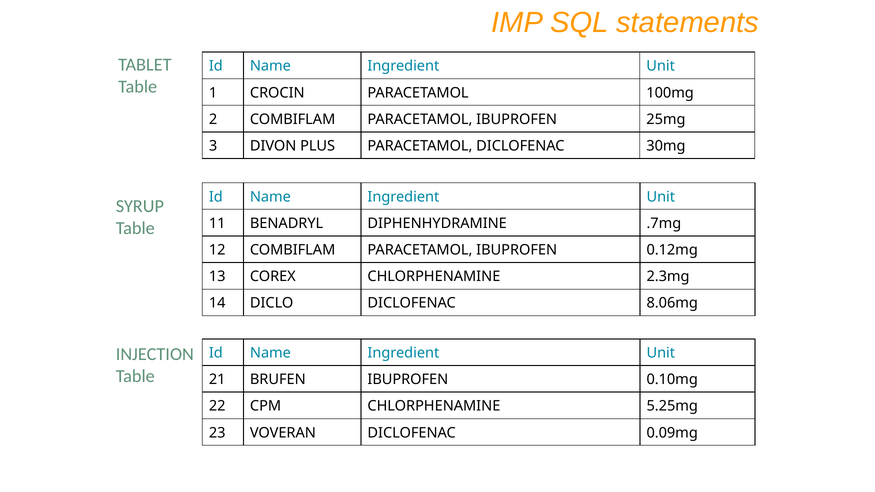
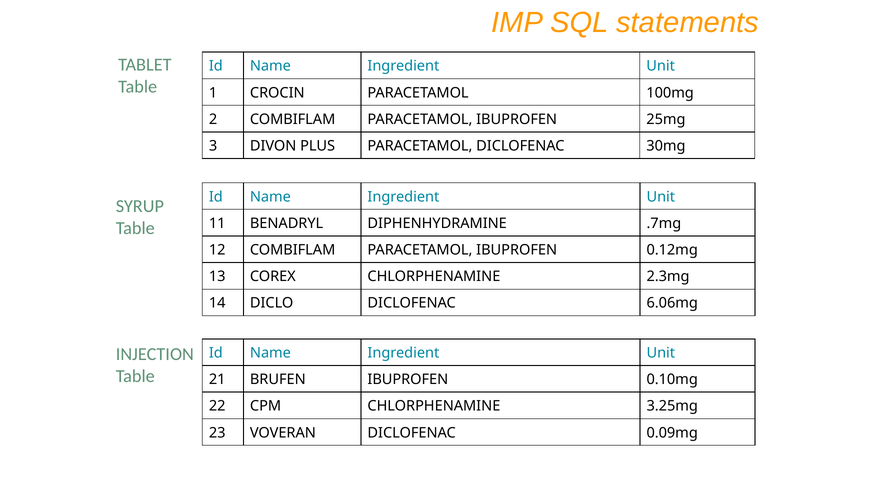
8.06mg: 8.06mg -> 6.06mg
5.25mg: 5.25mg -> 3.25mg
